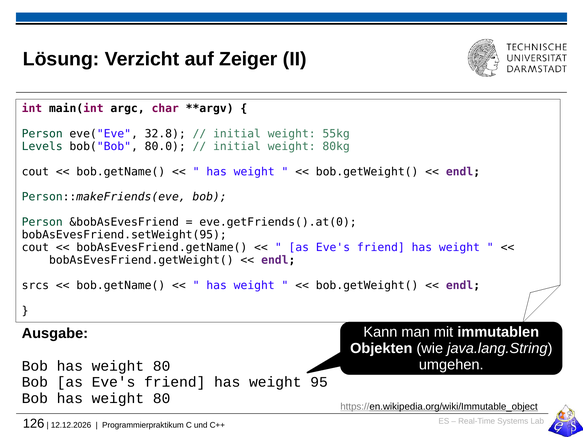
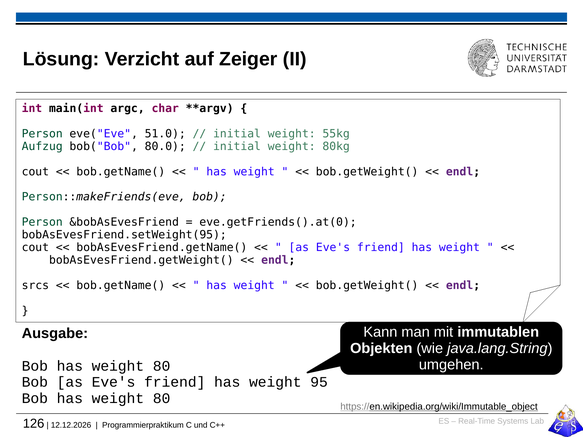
32.8: 32.8 -> 51.0
Levels: Levels -> Aufzug
